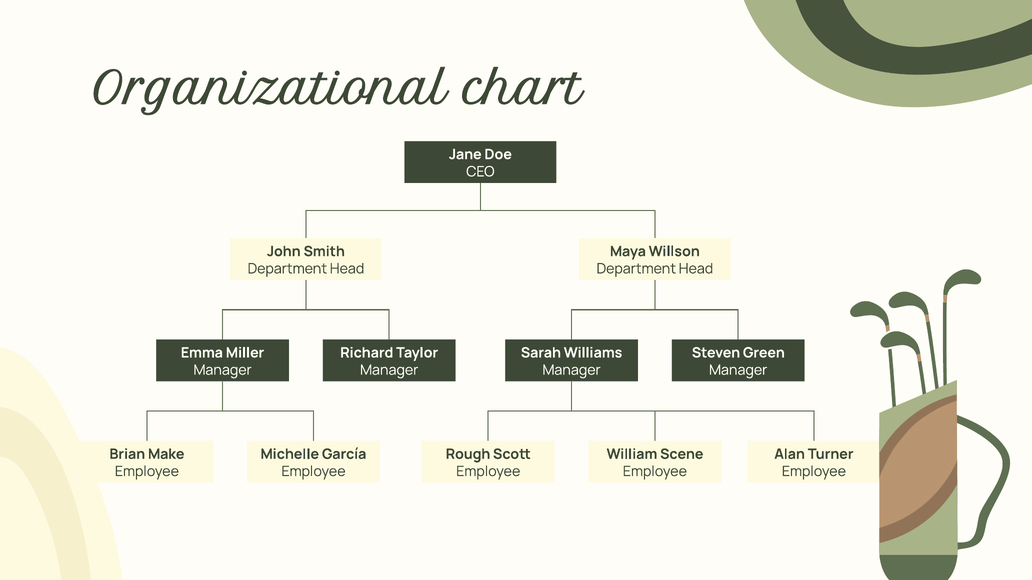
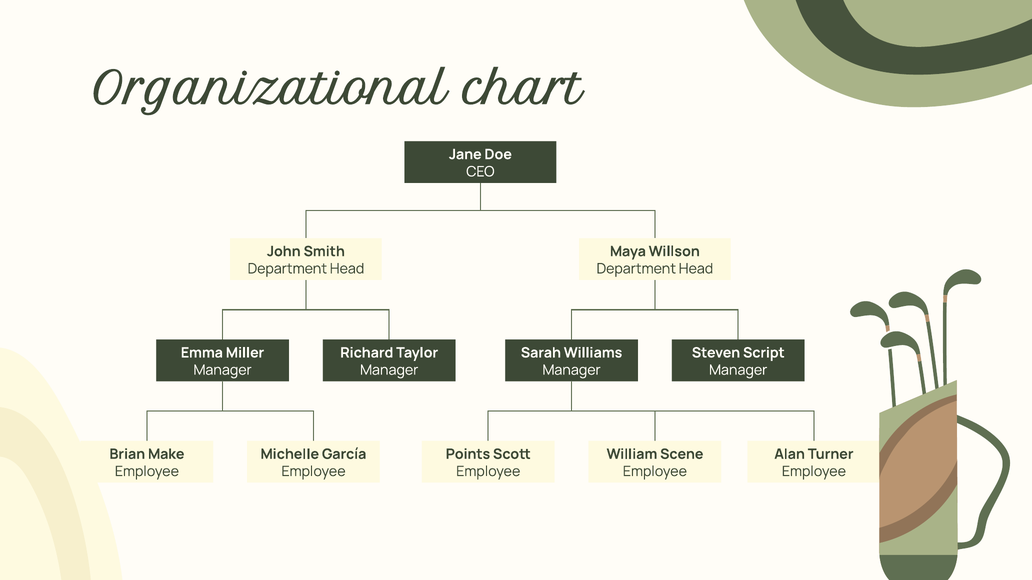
Green: Green -> Script
Rough: Rough -> Points
